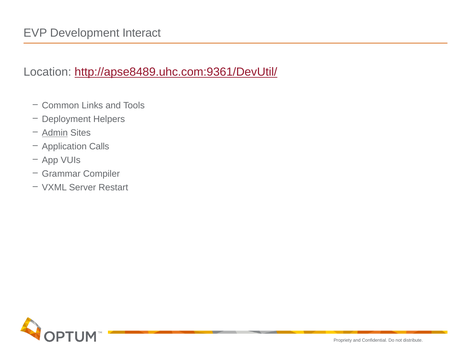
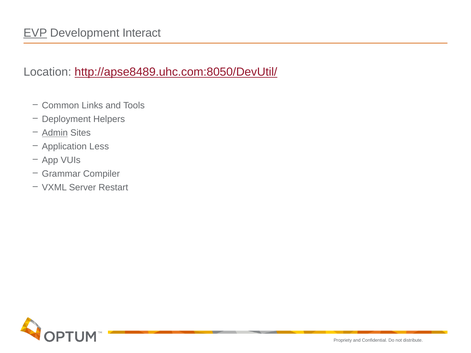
EVP underline: none -> present
http://apse8489.uhc.com:9361/DevUtil/: http://apse8489.uhc.com:9361/DevUtil/ -> http://apse8489.uhc.com:8050/DevUtil/
Calls: Calls -> Less
